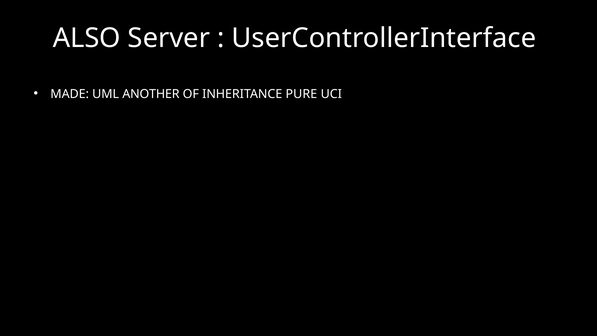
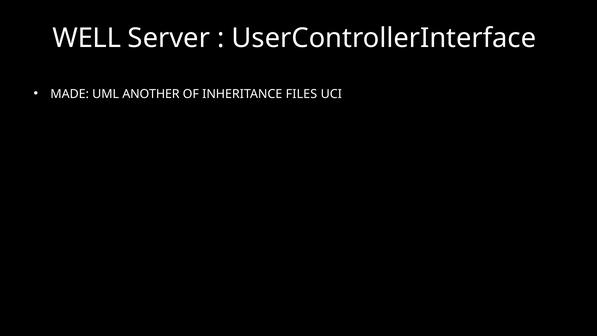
ALSO: ALSO -> WELL
PURE: PURE -> FILES
